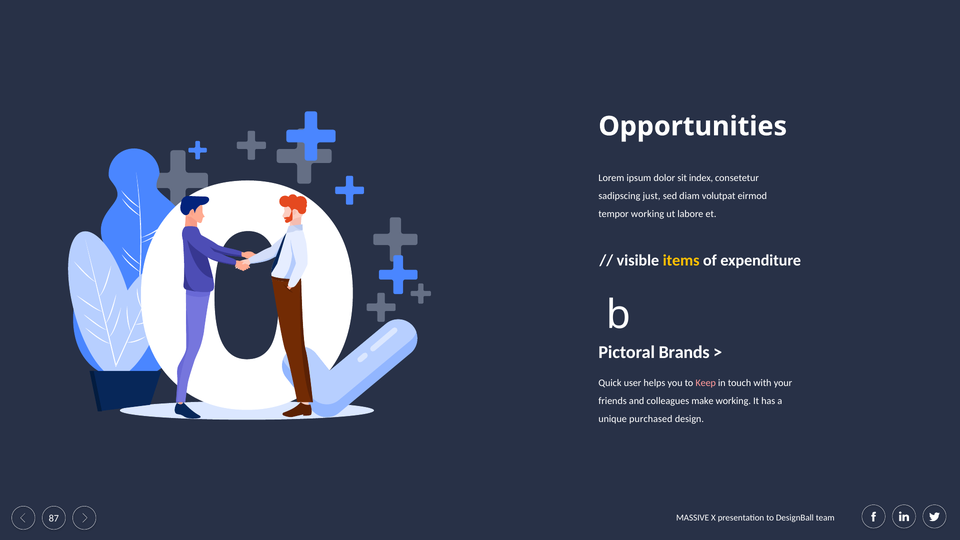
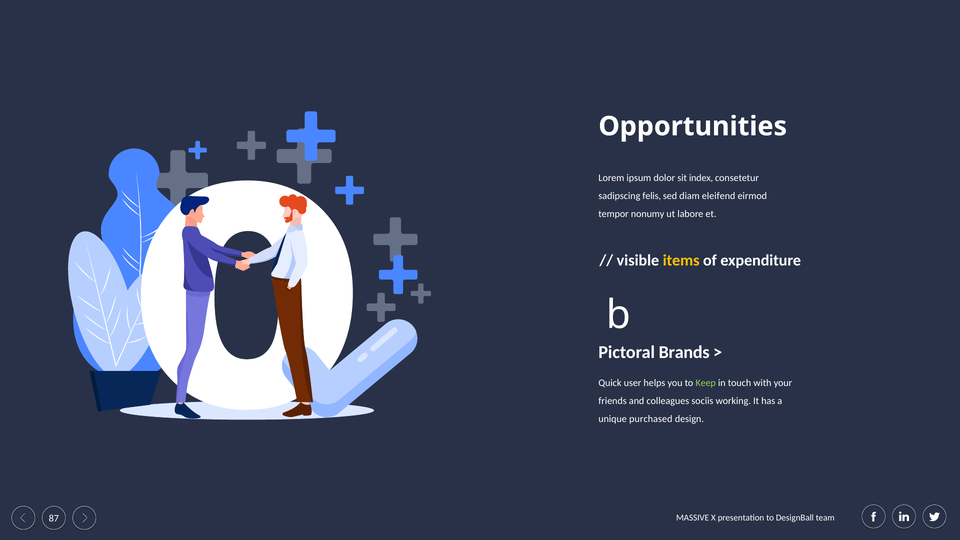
just: just -> felis
volutpat: volutpat -> eleifend
tempor working: working -> nonumy
Keep colour: pink -> light green
make: make -> sociis
